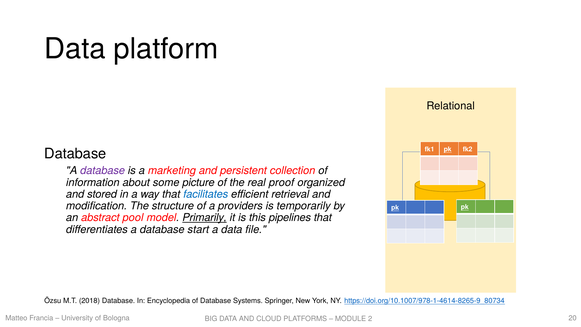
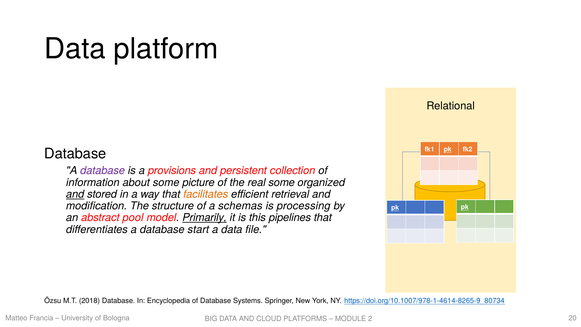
marketing: marketing -> provisions
real proof: proof -> some
and at (75, 194) underline: none -> present
facilitates colour: blue -> orange
providers: providers -> schemas
temporarily: temporarily -> processing
